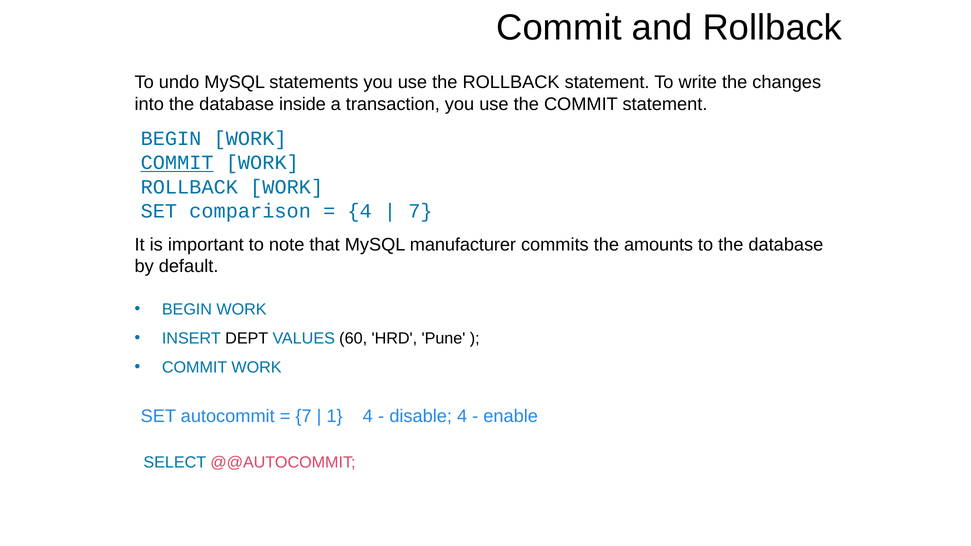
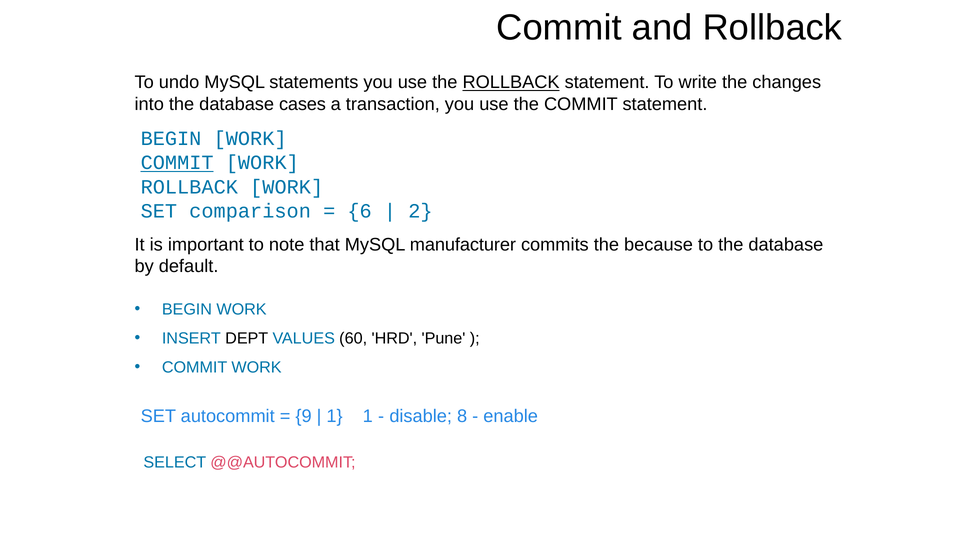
ROLLBACK at (511, 83) underline: none -> present
inside: inside -> cases
4 at (360, 211): 4 -> 6
7 at (420, 211): 7 -> 2
amounts: amounts -> because
7 at (304, 416): 7 -> 9
1 4: 4 -> 1
disable 4: 4 -> 8
